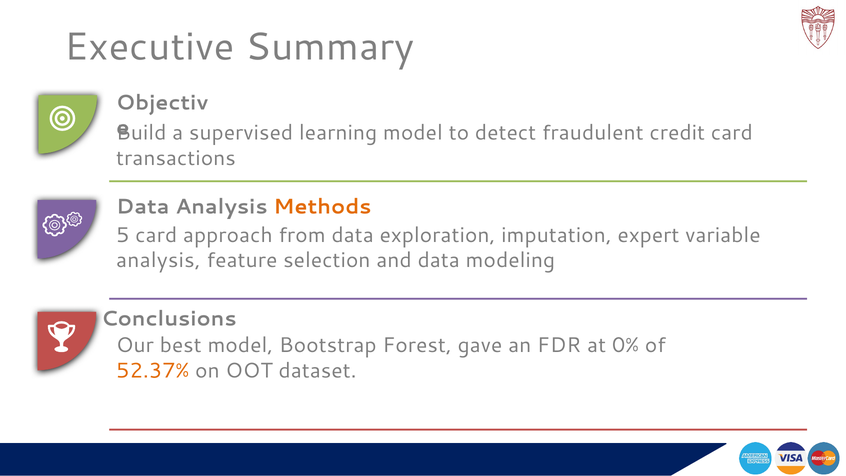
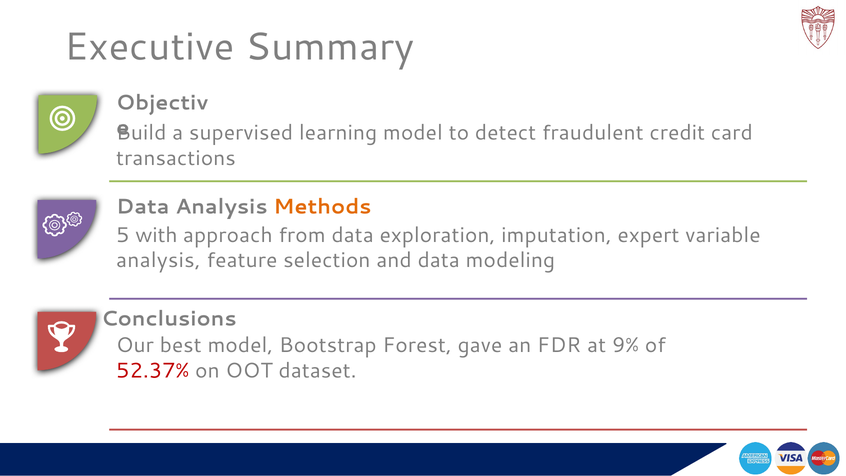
5 card: card -> with
0%: 0% -> 9%
52.37% colour: orange -> red
